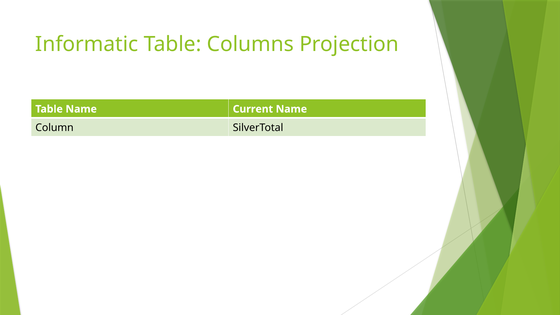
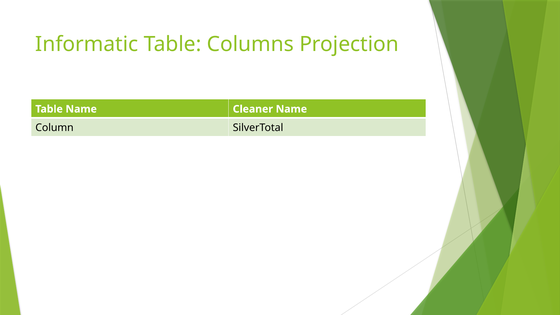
Current: Current -> Cleaner
